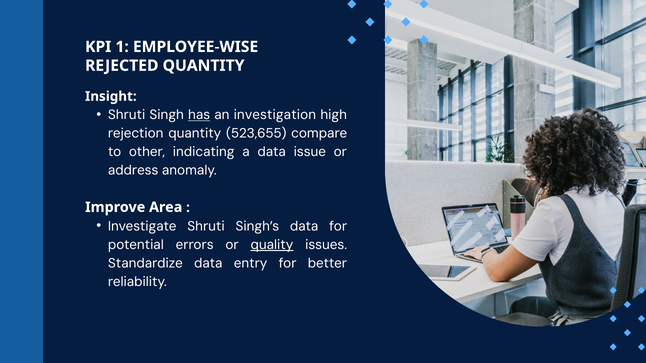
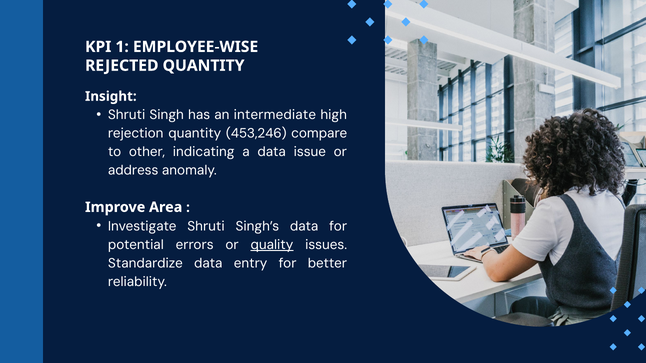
has underline: present -> none
investigation: investigation -> intermediate
523,655: 523,655 -> 453,246
